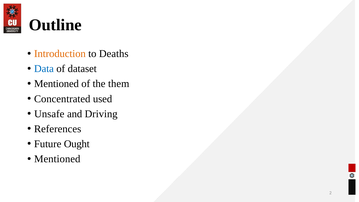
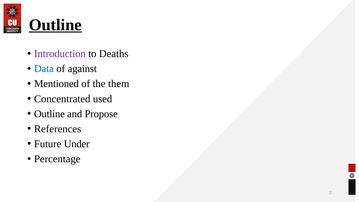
Outline at (55, 25) underline: none -> present
Introduction colour: orange -> purple
dataset: dataset -> against
Unsafe at (49, 114): Unsafe -> Outline
Driving: Driving -> Propose
Ought: Ought -> Under
Mentioned at (57, 159): Mentioned -> Percentage
